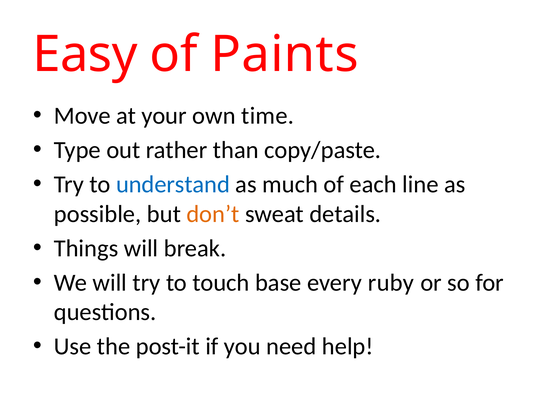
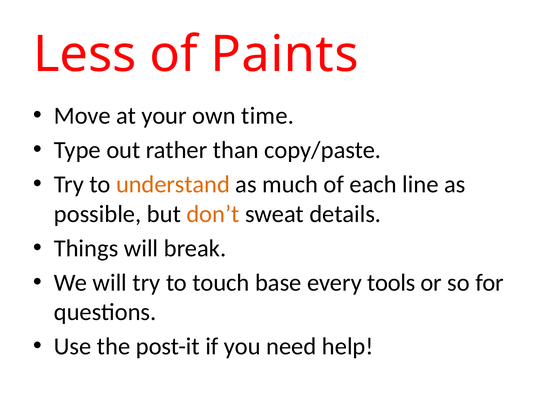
Easy: Easy -> Less
understand colour: blue -> orange
ruby: ruby -> tools
